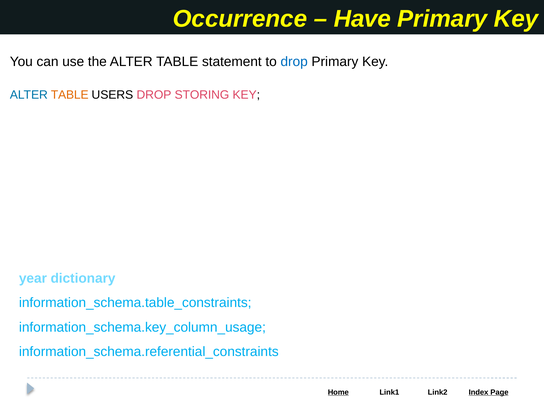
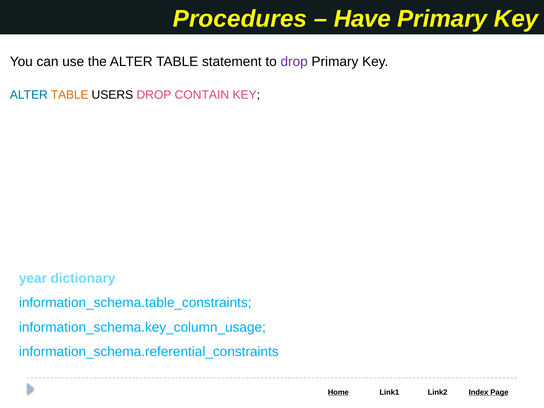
Occurrence: Occurrence -> Procedures
drop at (294, 62) colour: blue -> purple
STORING: STORING -> CONTAIN
